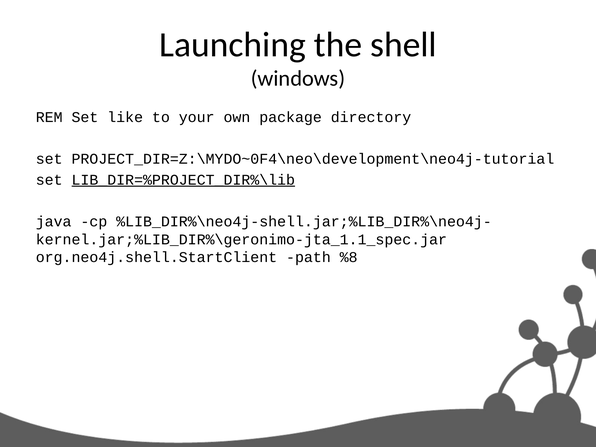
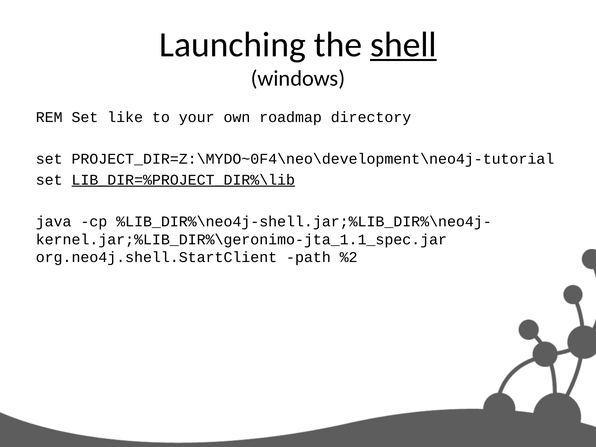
shell underline: none -> present
package: package -> roadmap
%8: %8 -> %2
